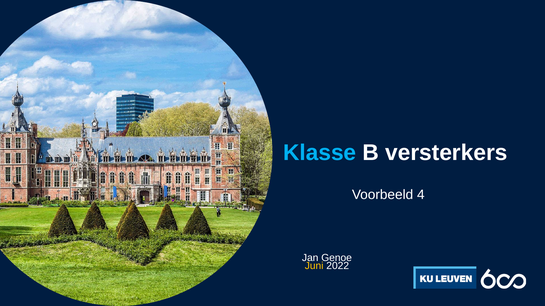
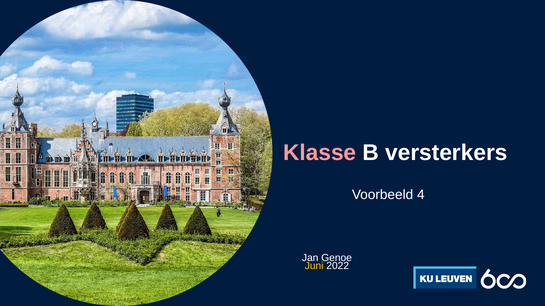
Klasse colour: light blue -> pink
